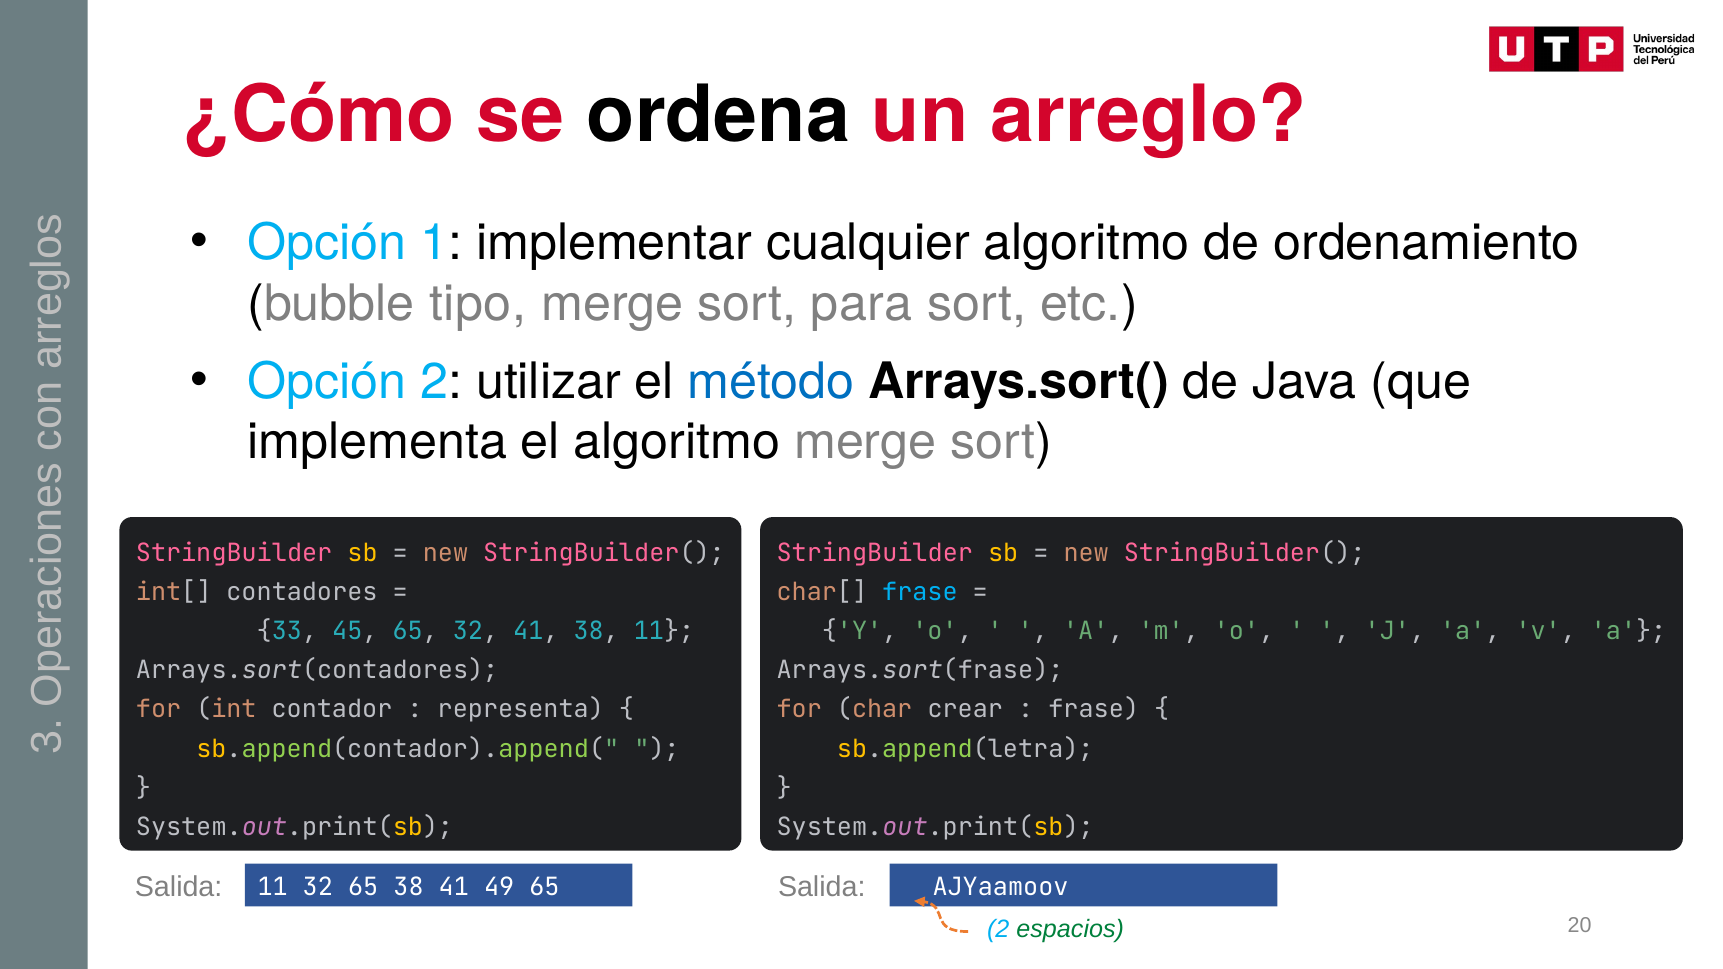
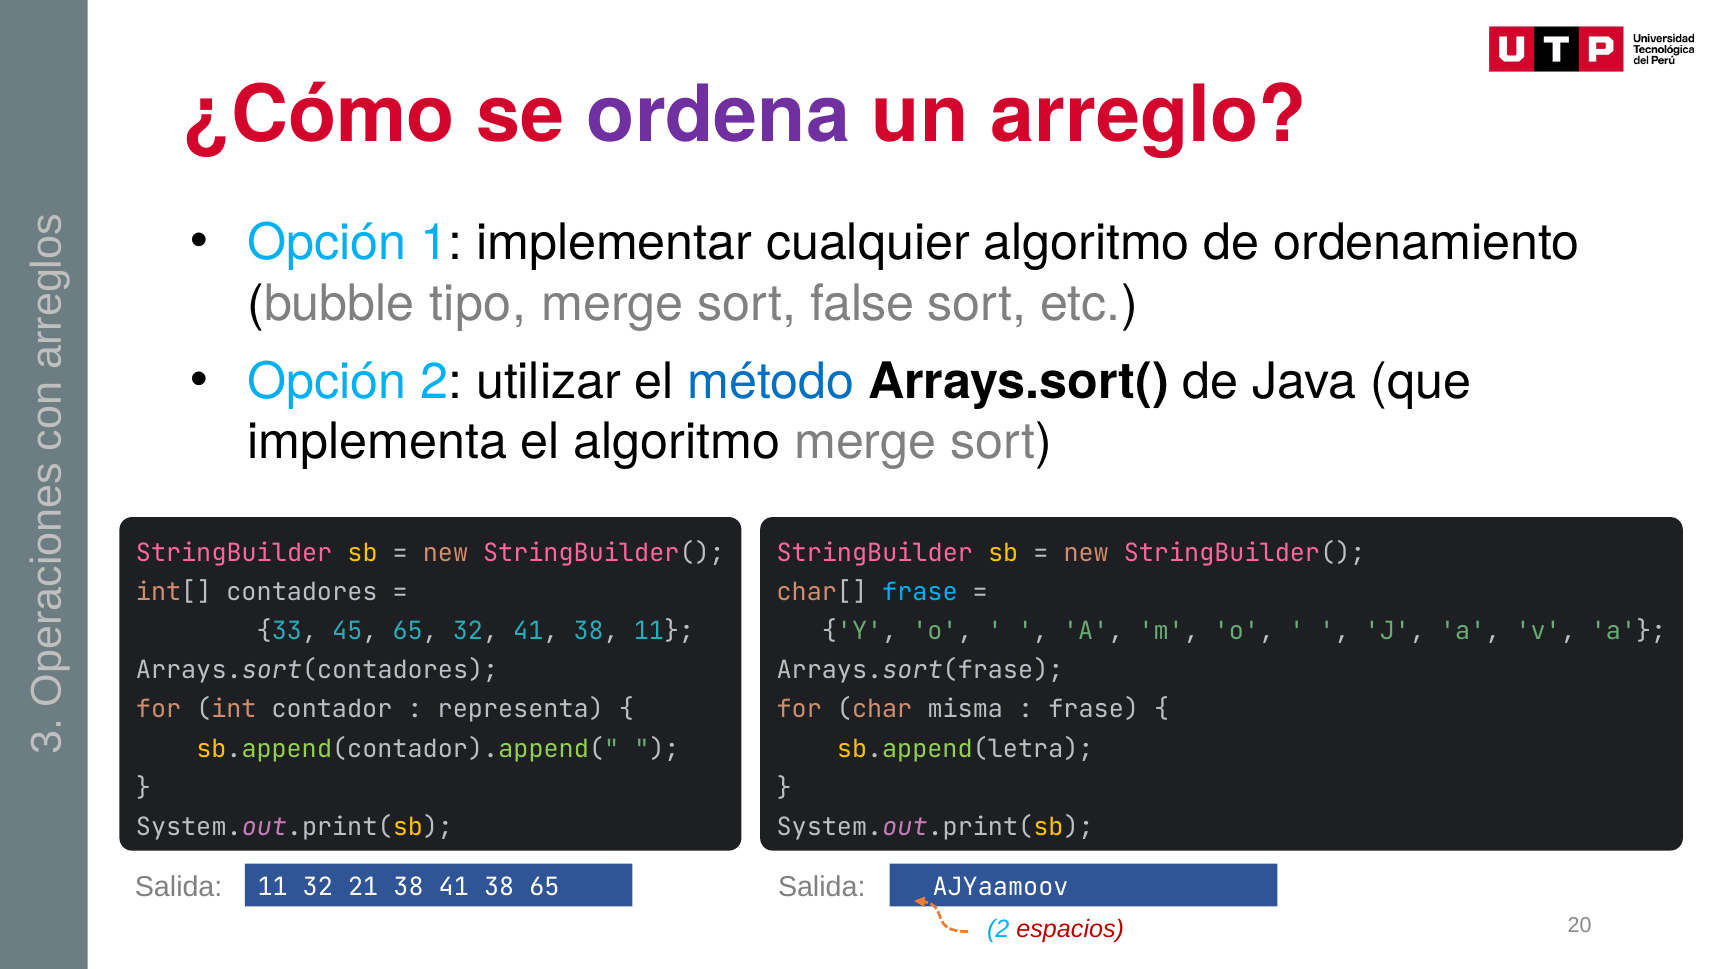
ordena colour: black -> purple
para: para -> false
crear: crear -> misma
32 65: 65 -> 21
38 41 49: 49 -> 38
espacios colour: green -> red
